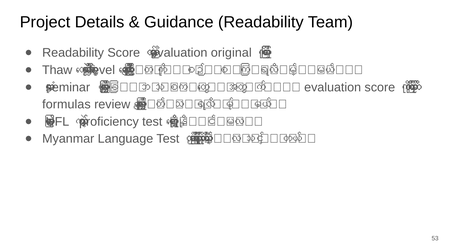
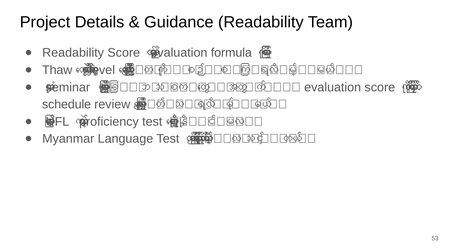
original: original -> formula
formulas: formulas -> schedule
